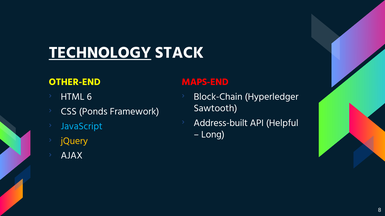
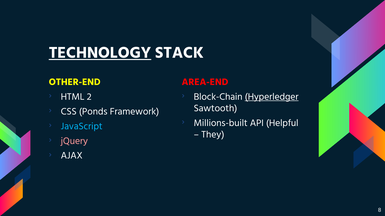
MAPS-END: MAPS-END -> AREA-END
6: 6 -> 2
Hyperledger underline: none -> present
Address-built: Address-built -> Millions-built
Long: Long -> They
jQuery colour: yellow -> pink
